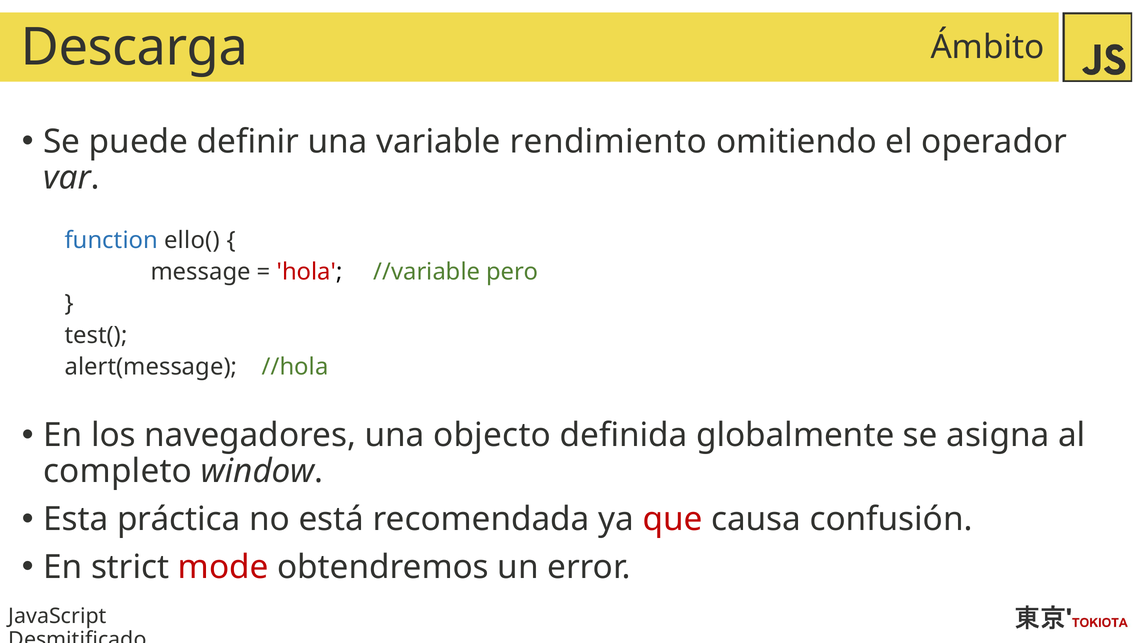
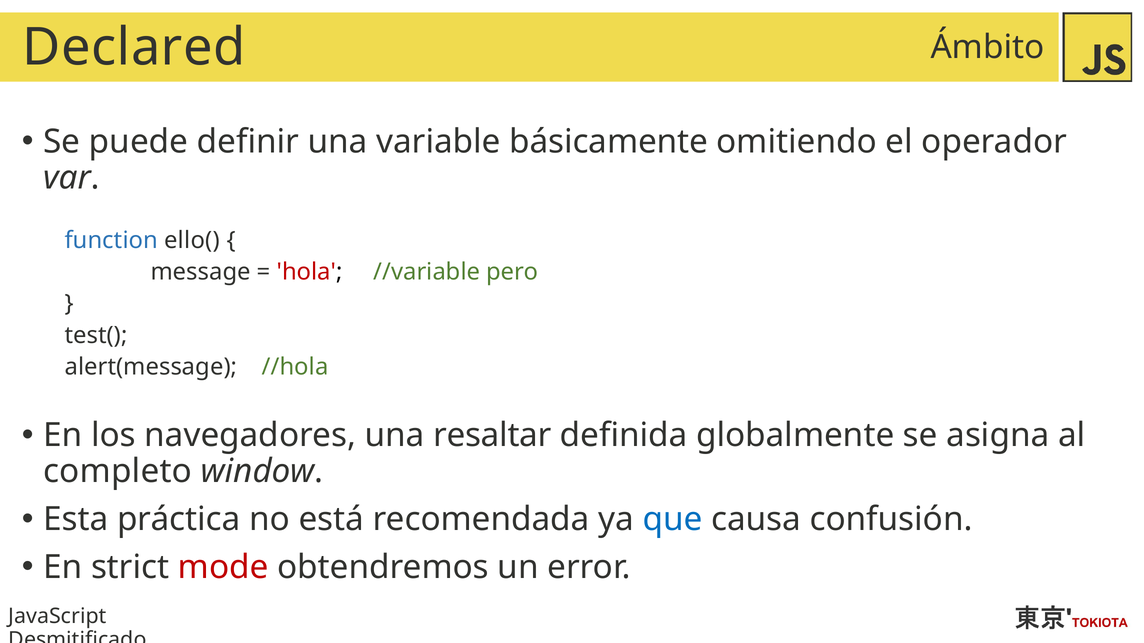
Descarga: Descarga -> Declared
rendimiento: rendimiento -> básicamente
objecto: objecto -> resaltar
que colour: red -> blue
